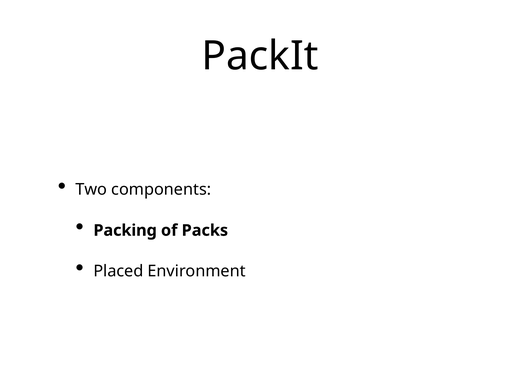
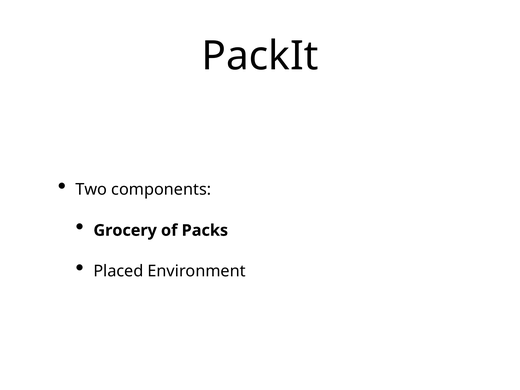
Packing: Packing -> Grocery
